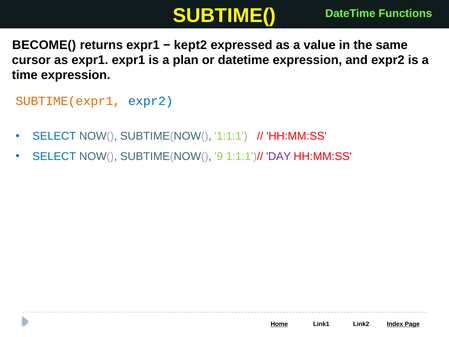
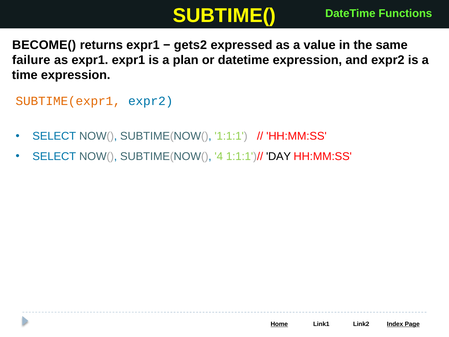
kept2: kept2 -> gets2
cursor: cursor -> failure
9: 9 -> 4
DAY colour: purple -> black
